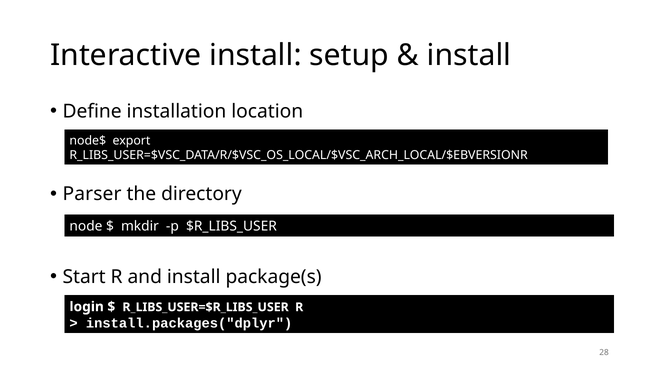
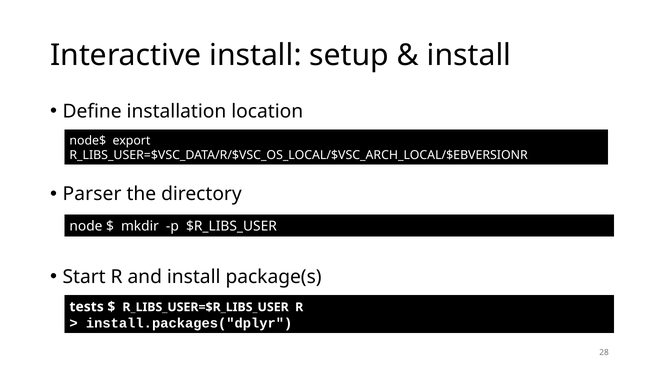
login: login -> tests
